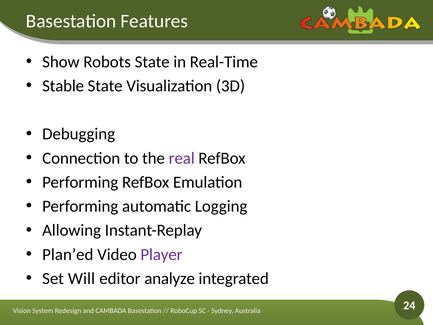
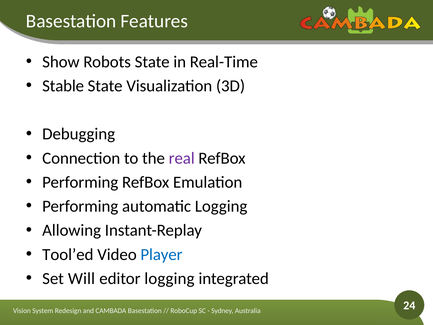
Plan’ed: Plan’ed -> Tool’ed
Player colour: purple -> blue
editor analyze: analyze -> logging
